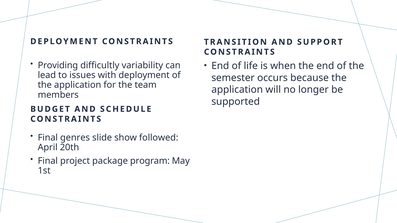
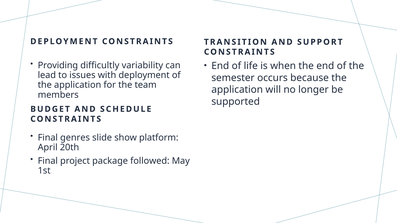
followed: followed -> platform
program: program -> followed
